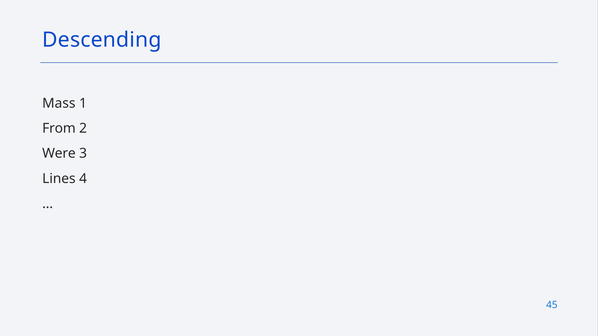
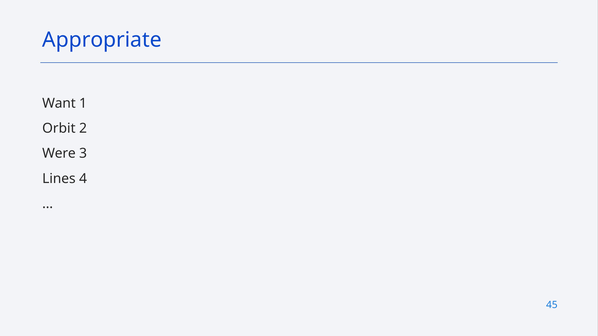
Descending: Descending -> Appropriate
Mass: Mass -> Want
From: From -> Orbit
